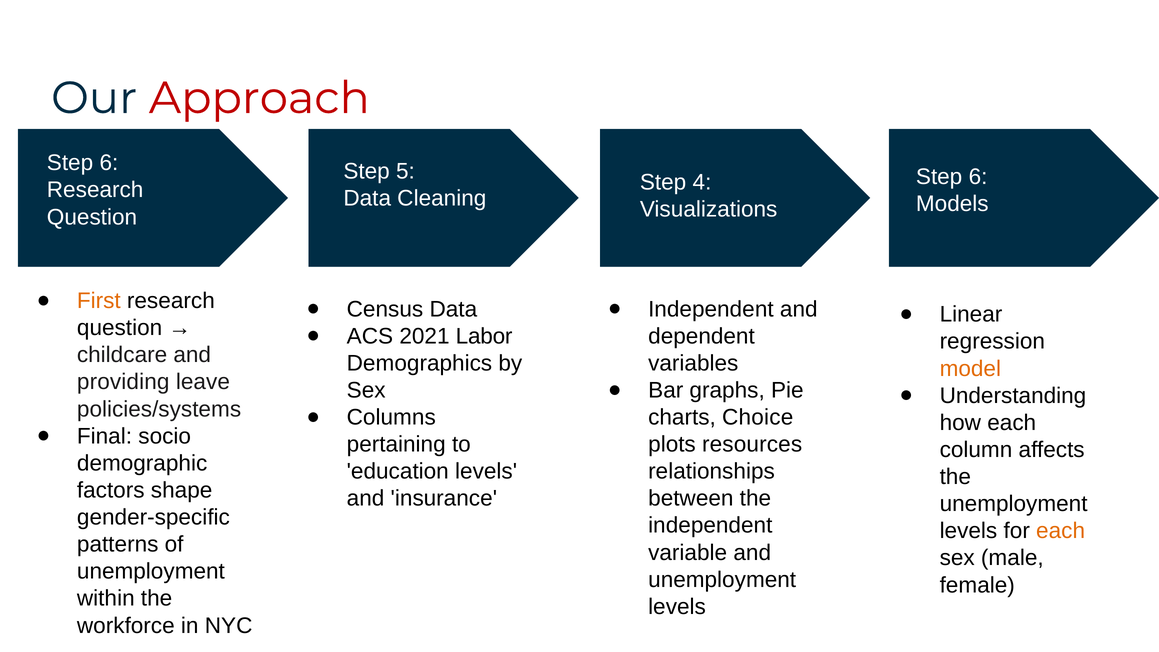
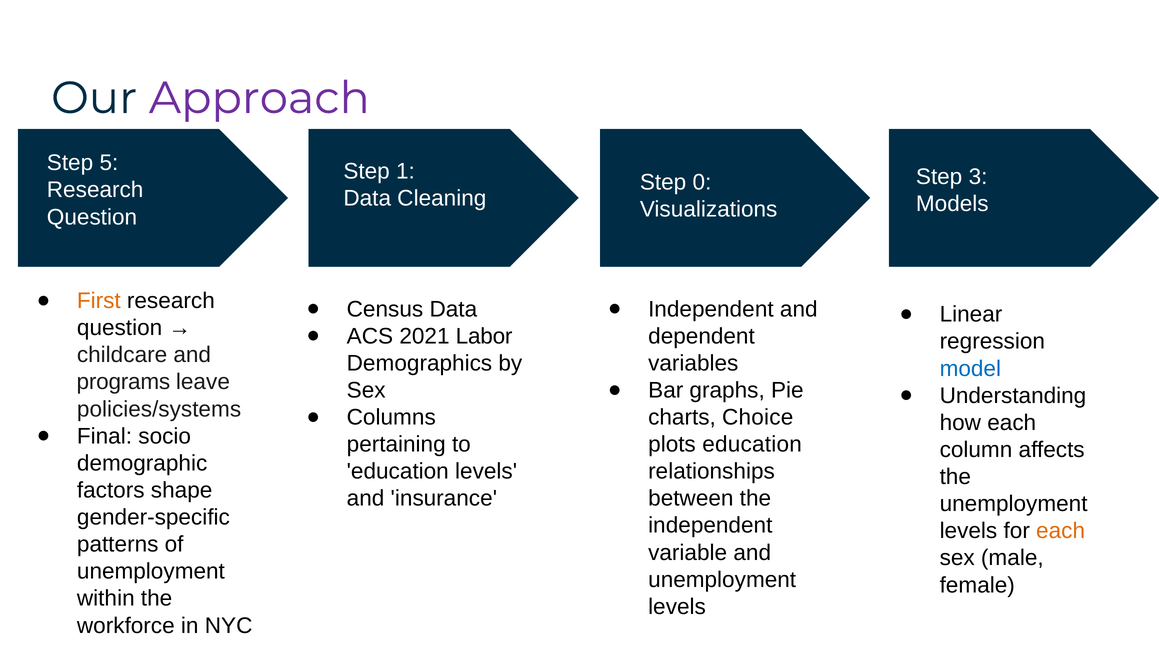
Approach colour: red -> purple
6 at (109, 163): 6 -> 5
5: 5 -> 1
6 at (978, 177): 6 -> 3
4: 4 -> 0
model colour: orange -> blue
providing: providing -> programs
plots resources: resources -> education
